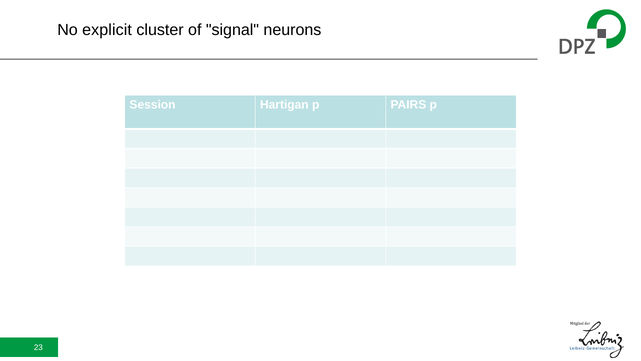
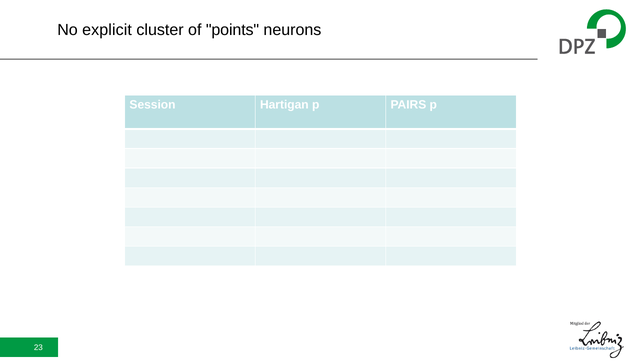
signal: signal -> points
